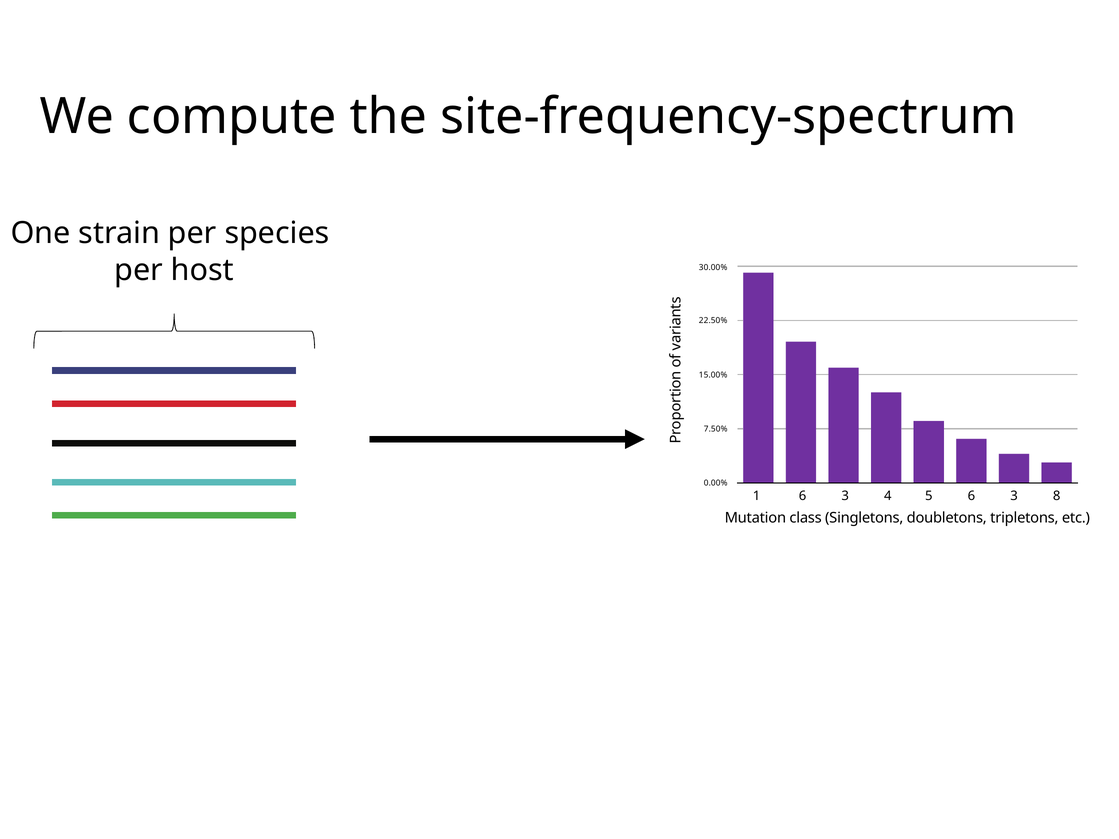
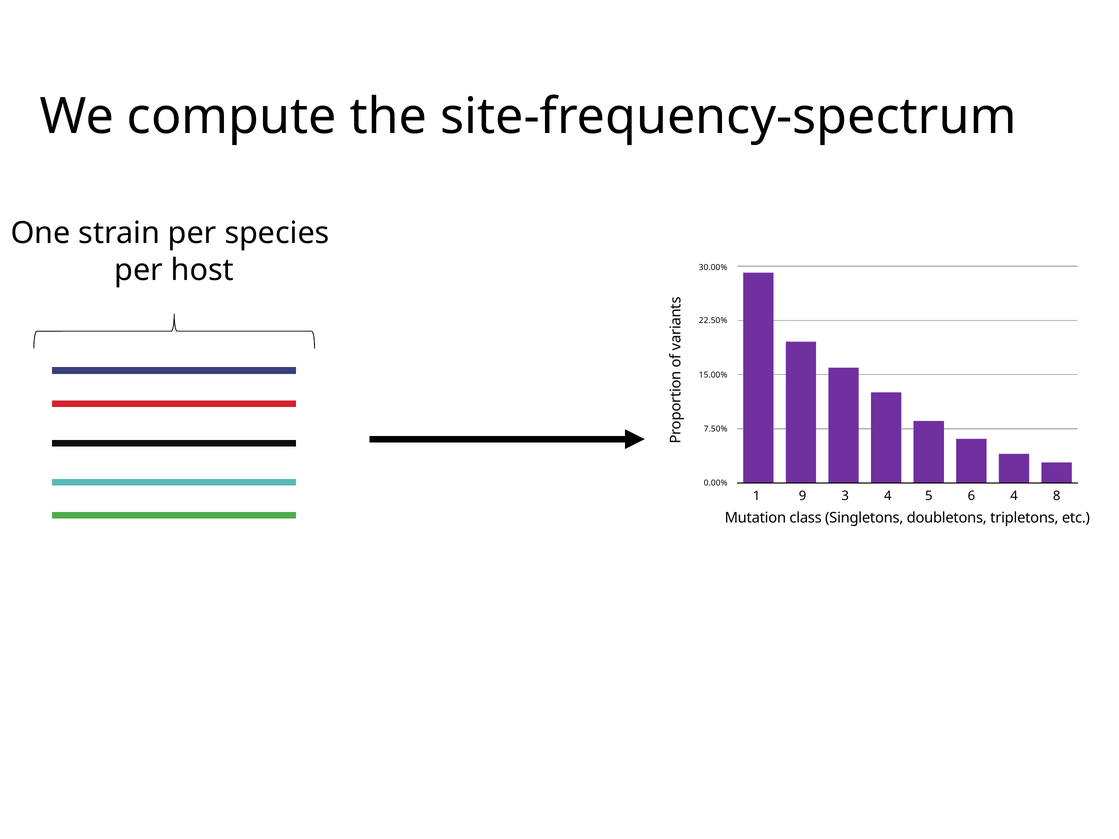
1 6: 6 -> 9
5 6 3: 3 -> 4
